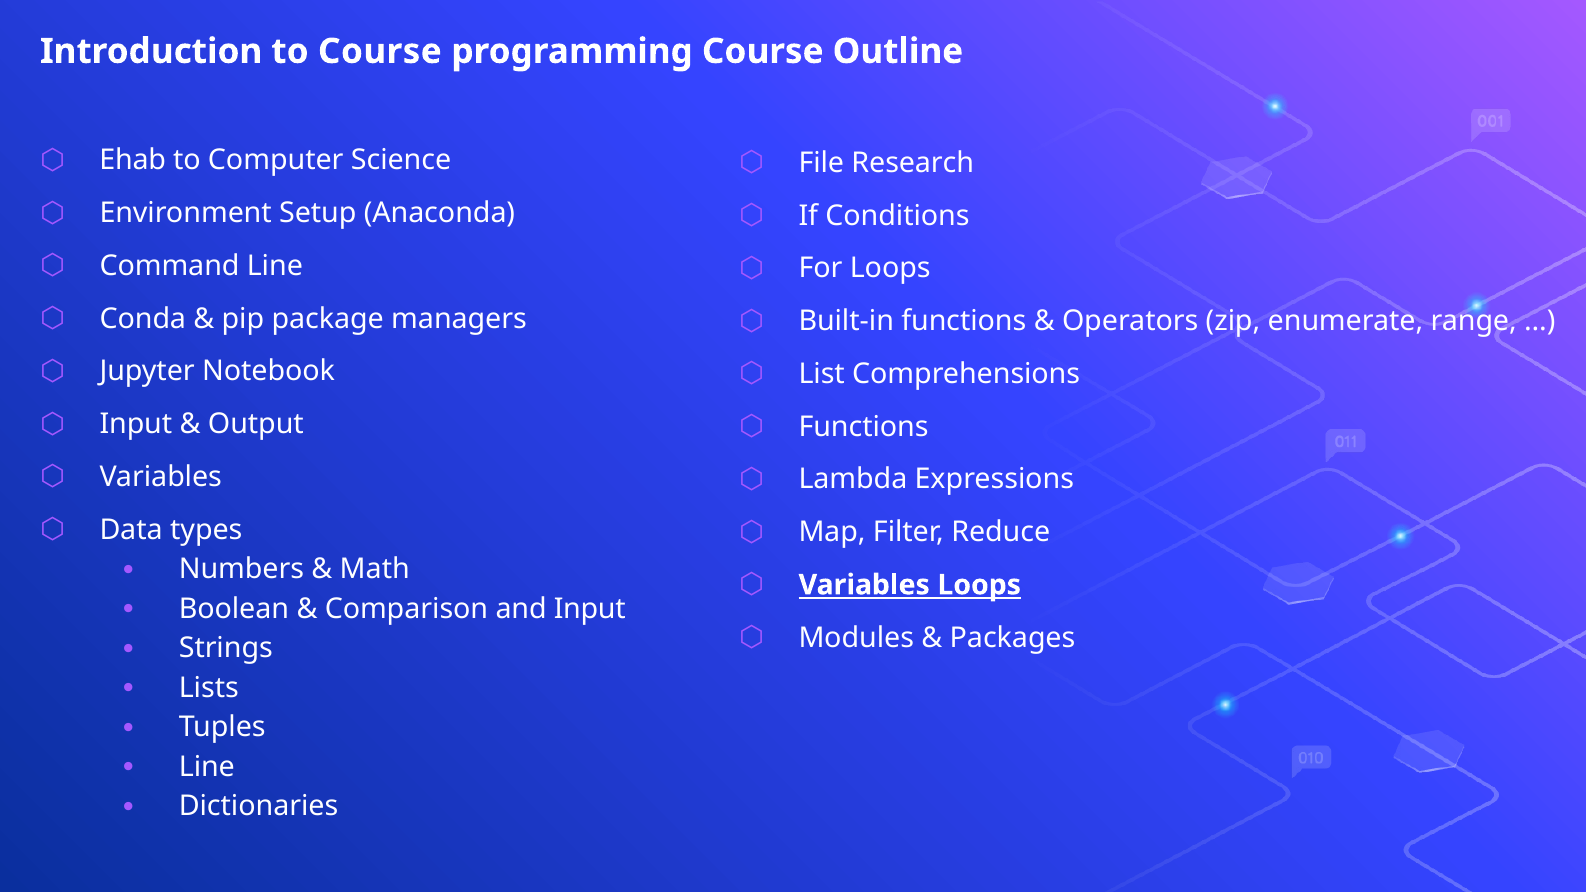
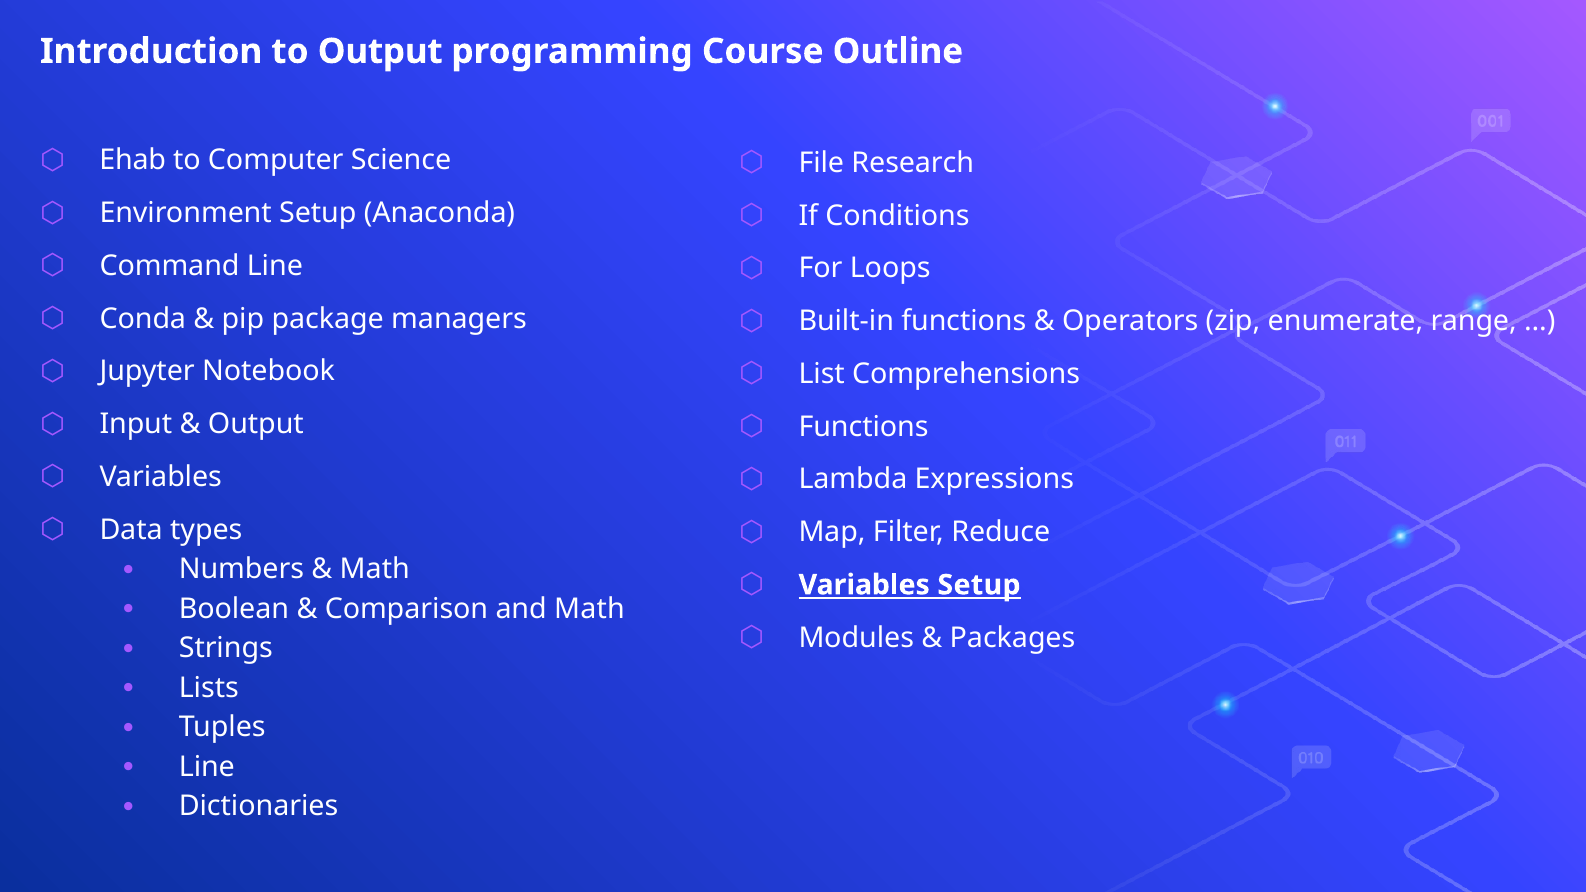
to Course: Course -> Output
Variables Loops: Loops -> Setup
and Input: Input -> Math
